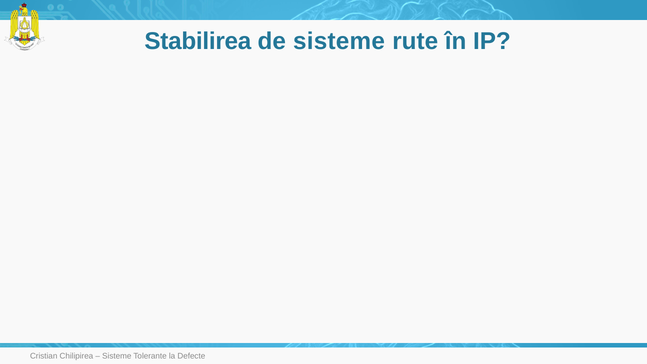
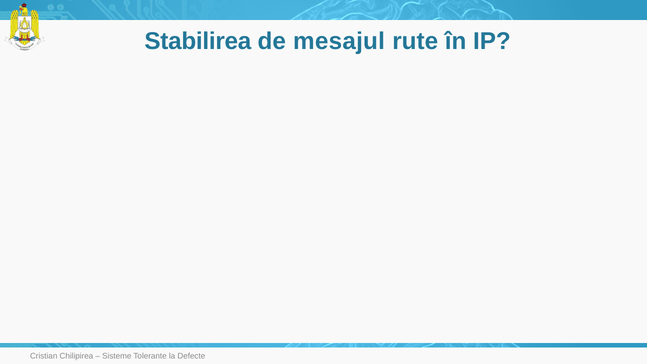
de sisteme: sisteme -> mesajul
